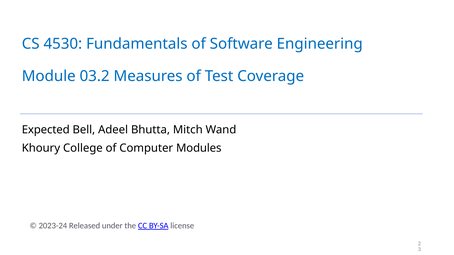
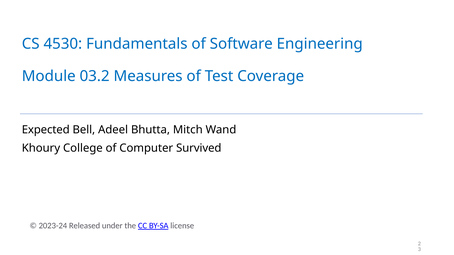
Modules: Modules -> Survived
